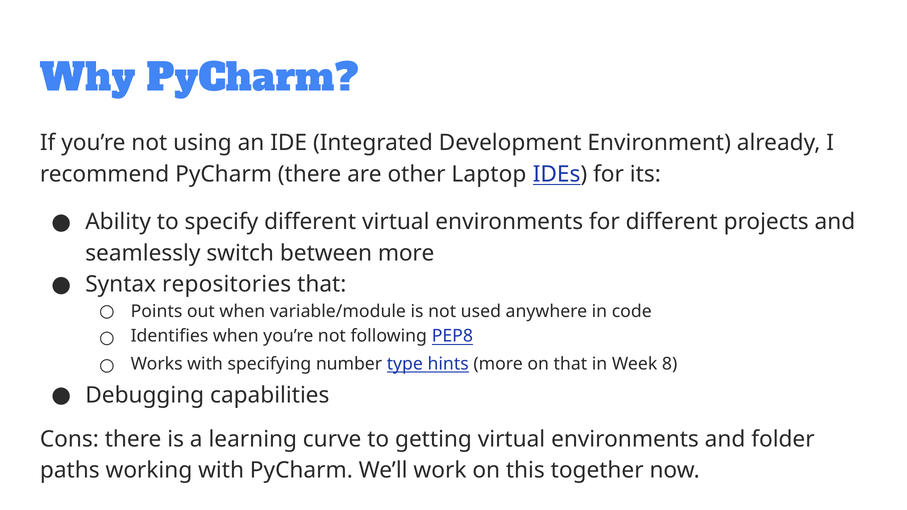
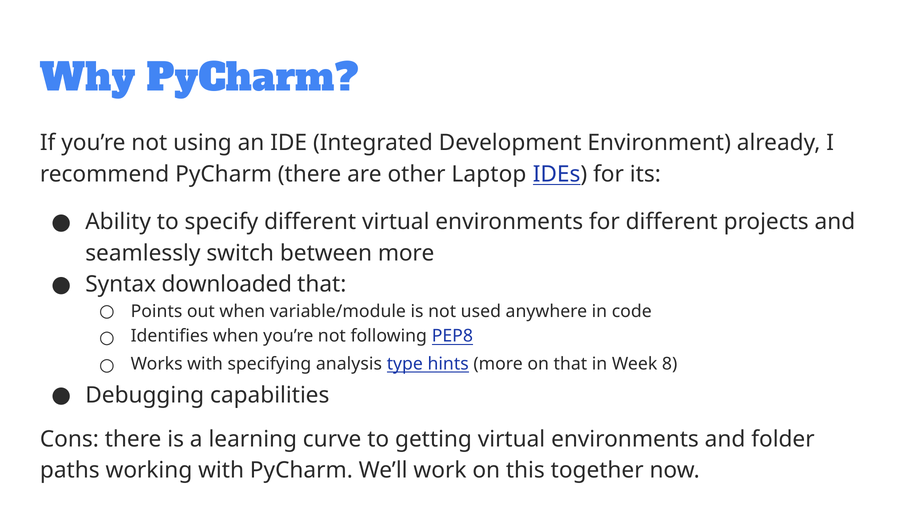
repositories: repositories -> downloaded
number: number -> analysis
